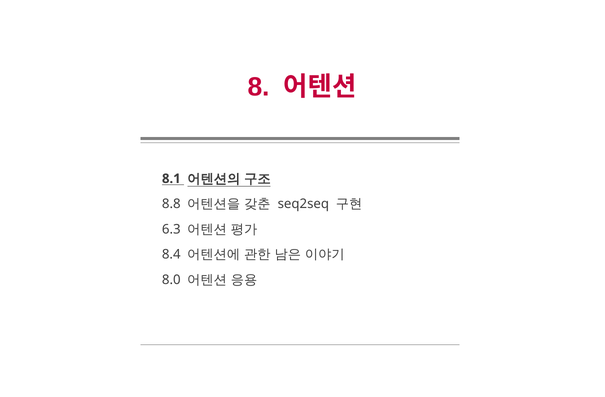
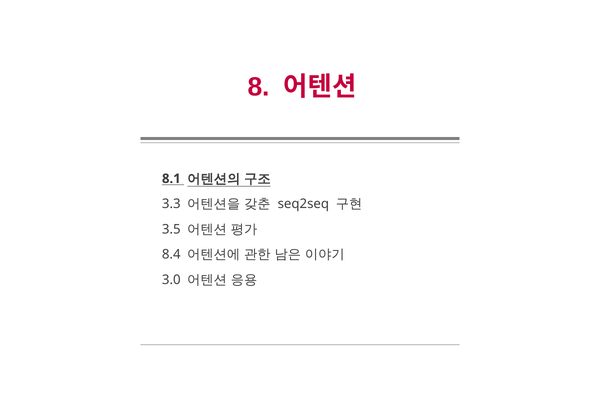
8.8: 8.8 -> 3.3
6.3: 6.3 -> 3.5
8.0: 8.0 -> 3.0
